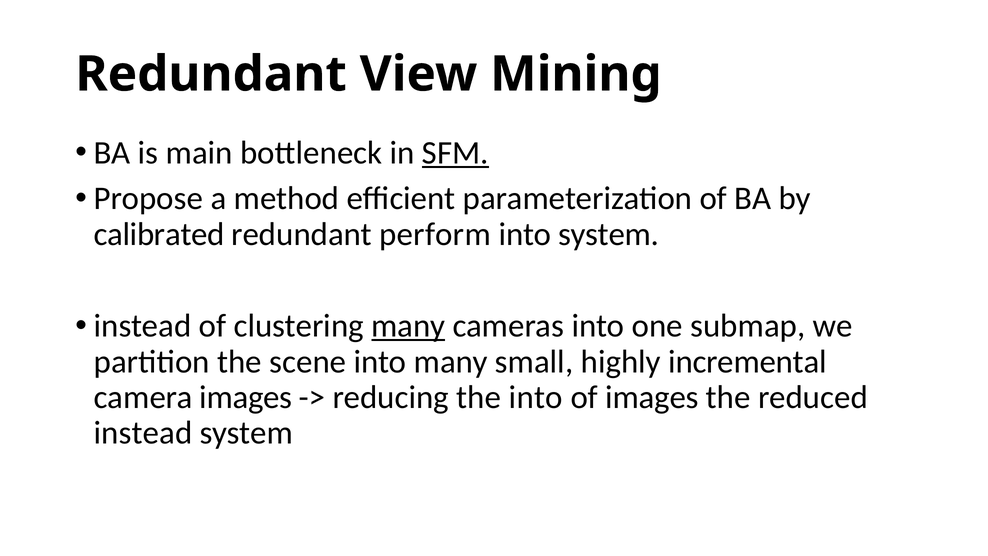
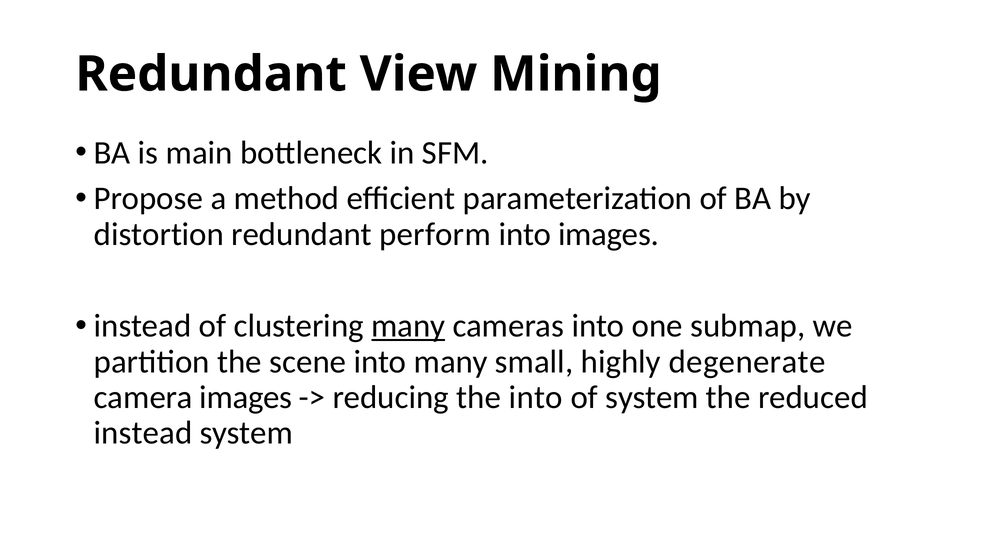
SFM underline: present -> none
calibrated: calibrated -> distortion
into system: system -> images
incremental: incremental -> degenerate
of images: images -> system
